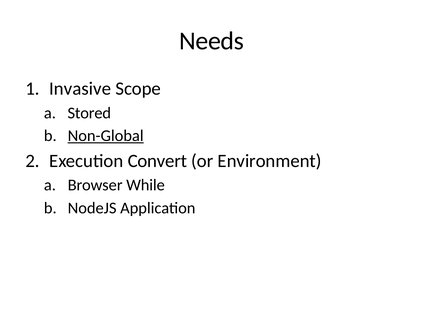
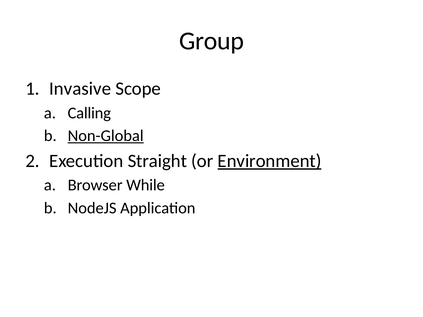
Needs: Needs -> Group
Stored: Stored -> Calling
Convert: Convert -> Straight
Environment underline: none -> present
